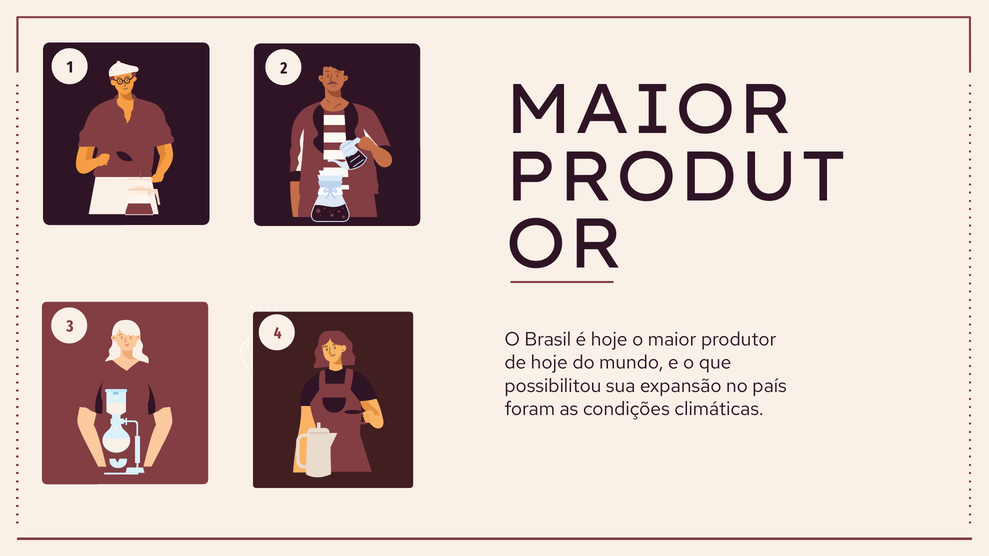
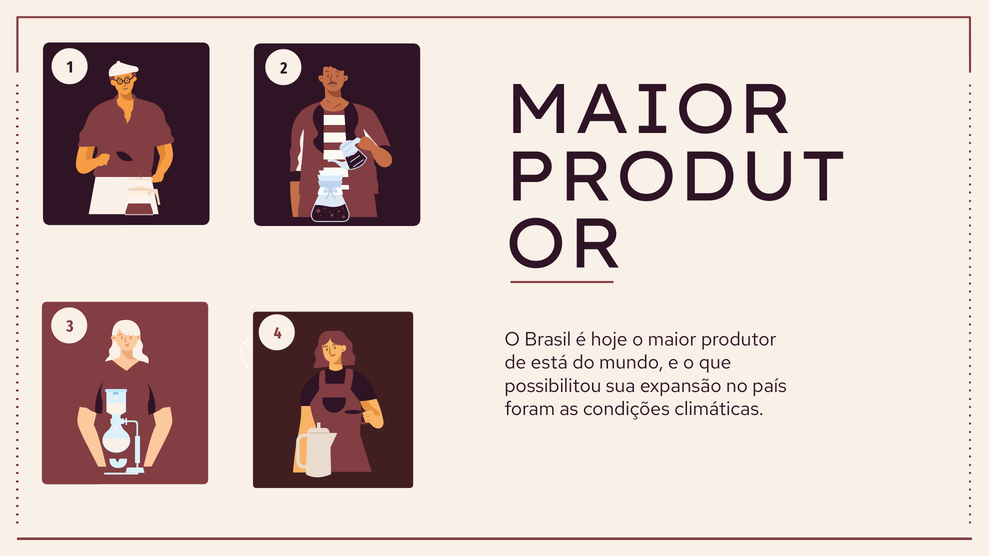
de hoje: hoje -> está
